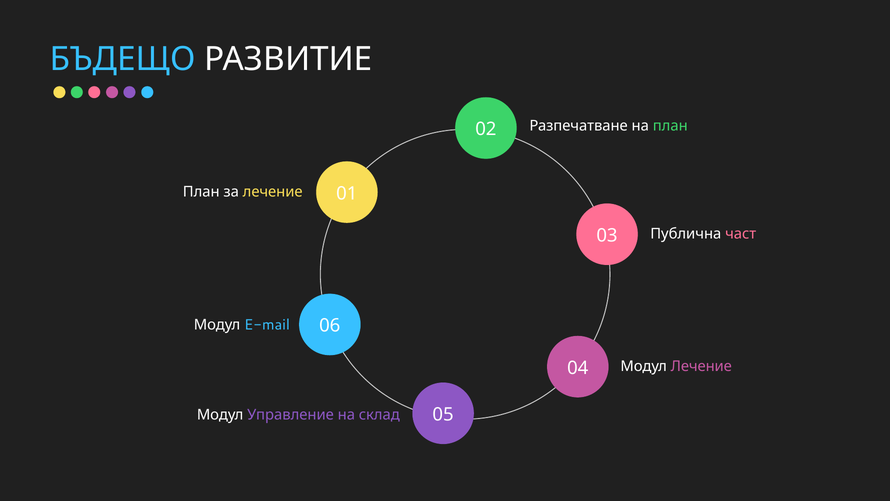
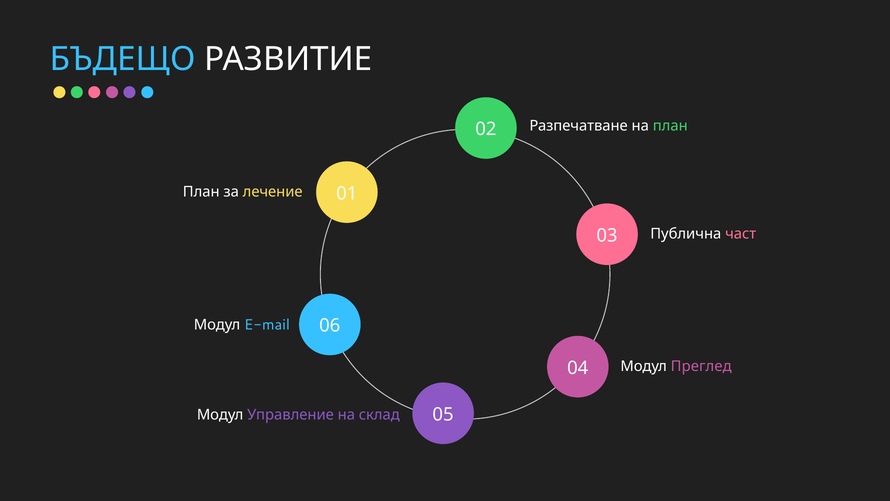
Модул Лечение: Лечение -> Преглед
